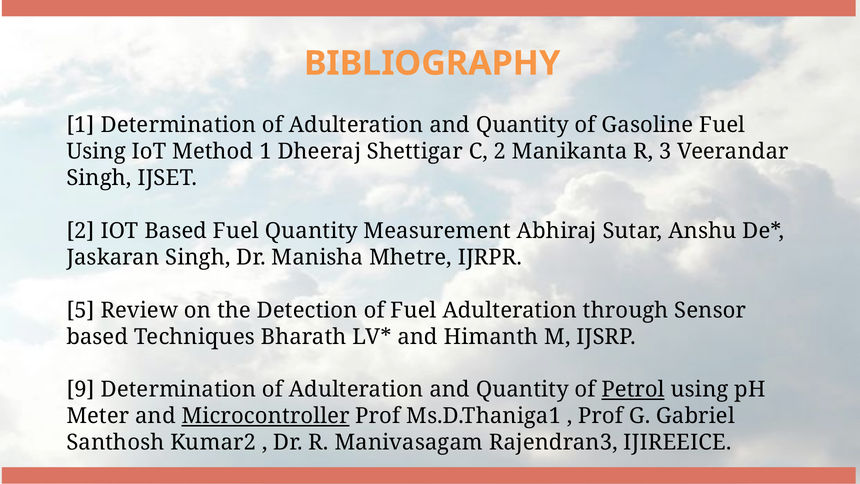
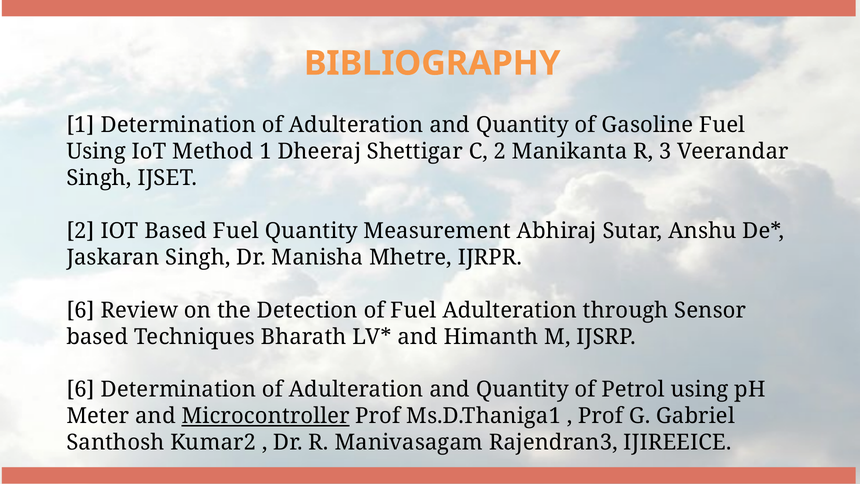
5 at (80, 310): 5 -> 6
9 at (80, 390): 9 -> 6
Petrol underline: present -> none
